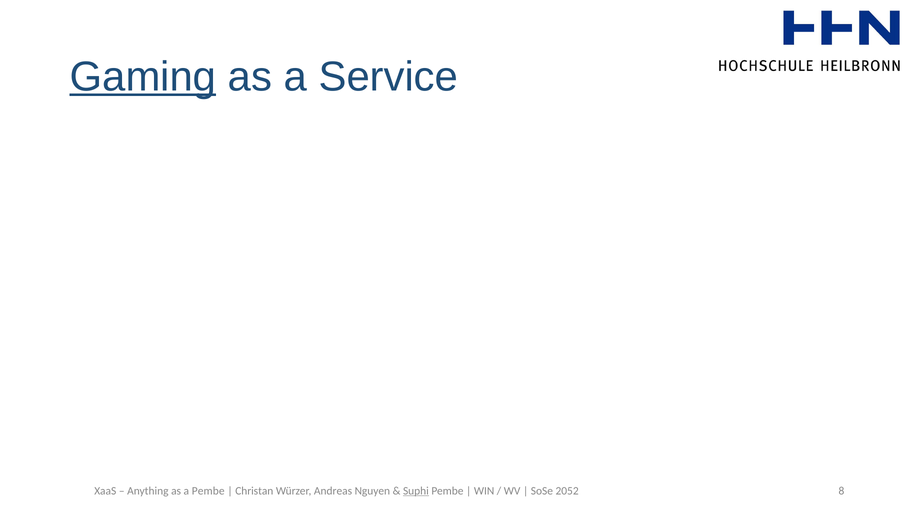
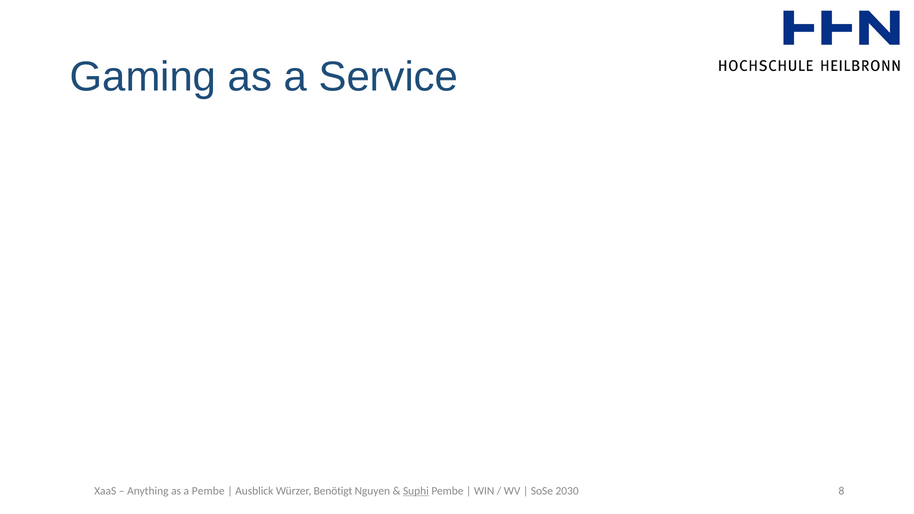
Gaming underline: present -> none
Christan: Christan -> Ausblick
Andreas: Andreas -> Benötigt
2052: 2052 -> 2030
